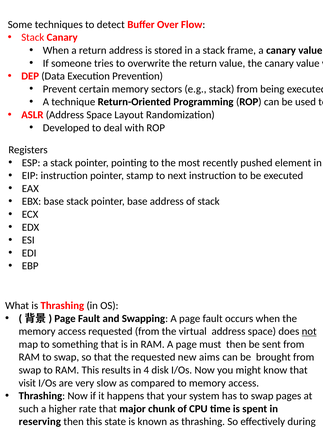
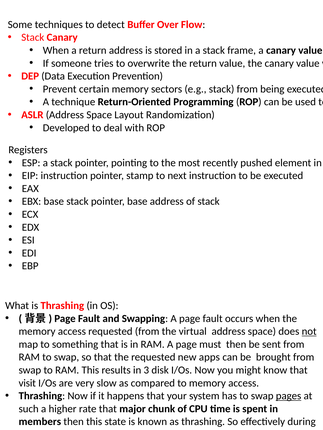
aims: aims -> apps
4: 4 -> 3
pages underline: none -> present
reserving: reserving -> members
